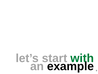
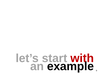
with colour: green -> red
